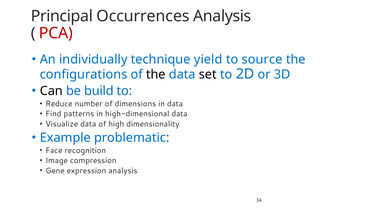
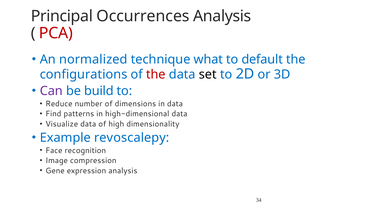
individually: individually -> normalized
yield: yield -> what
source: source -> default
the at (156, 75) colour: black -> red
Can colour: black -> purple
problematic: problematic -> revoscalepy
